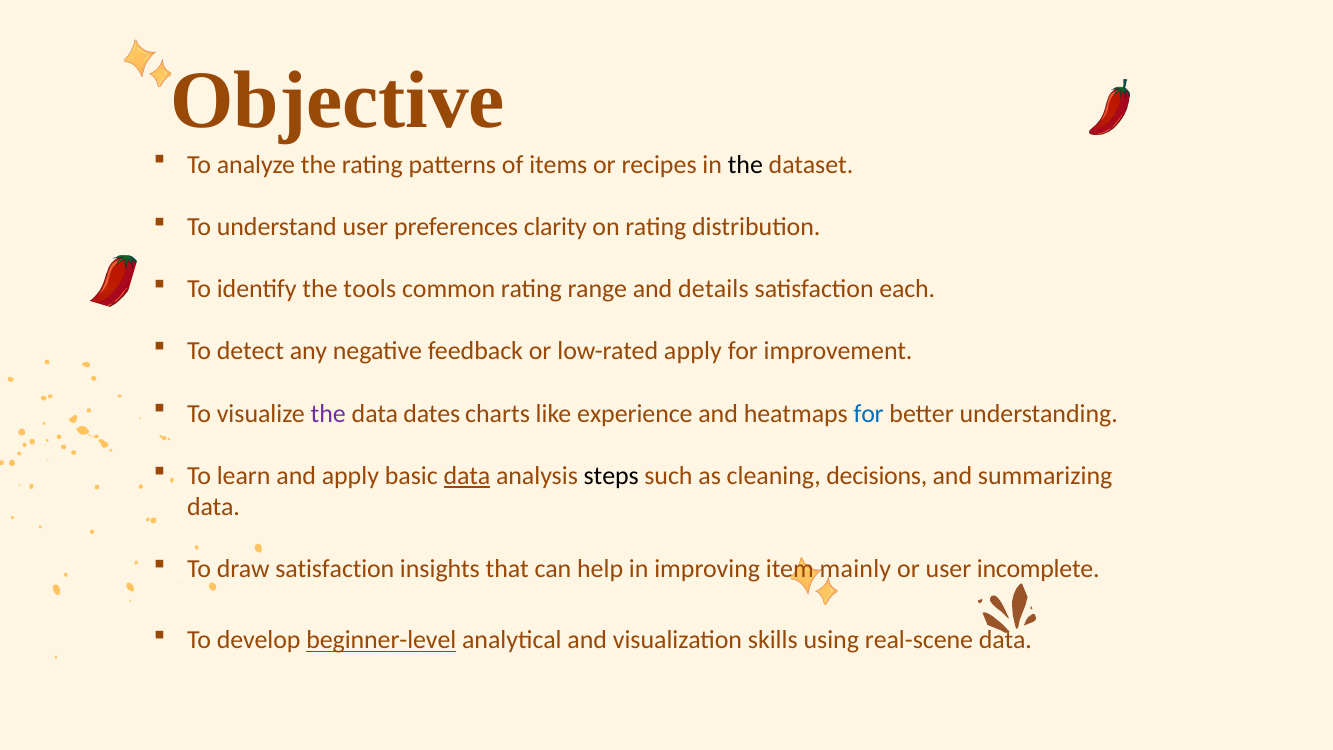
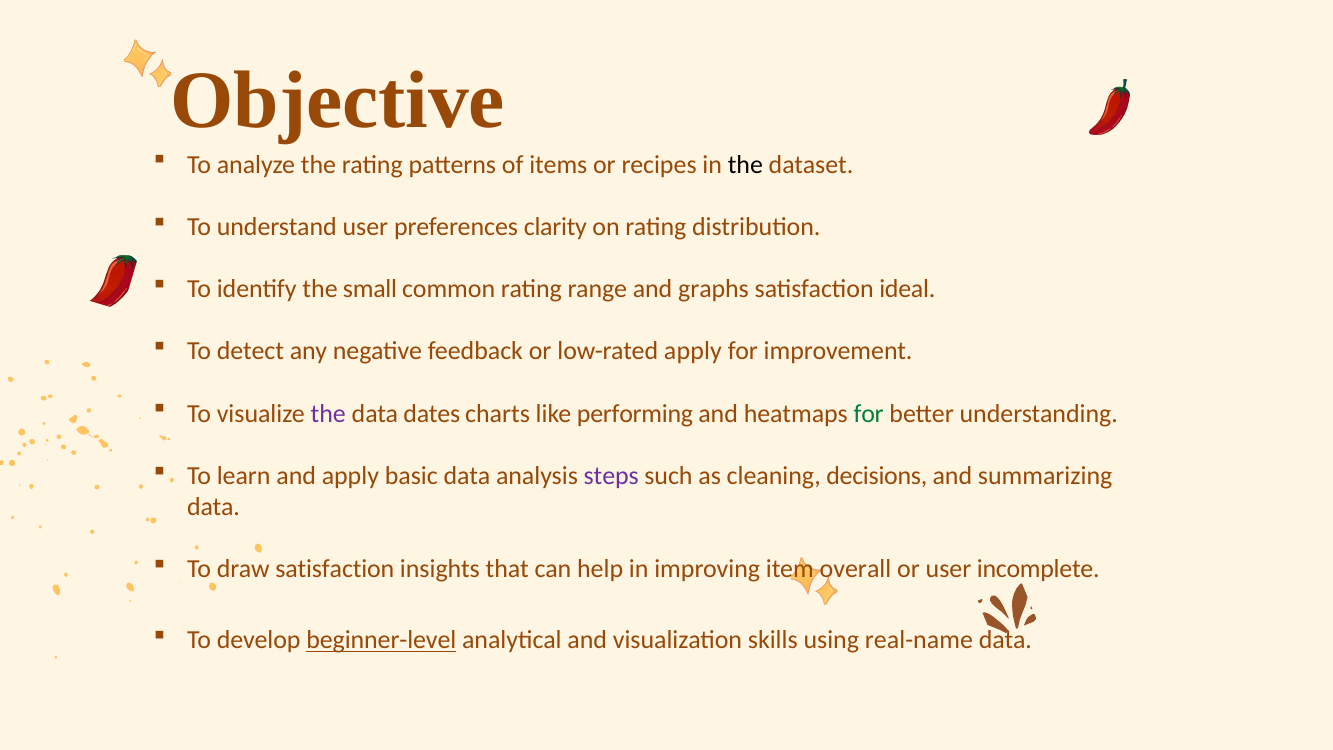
tools: tools -> small
details: details -> graphs
each: each -> ideal
experience: experience -> performing
for at (869, 413) colour: blue -> green
data at (467, 476) underline: present -> none
steps colour: black -> purple
mainly: mainly -> overall
real-scene: real-scene -> real-name
